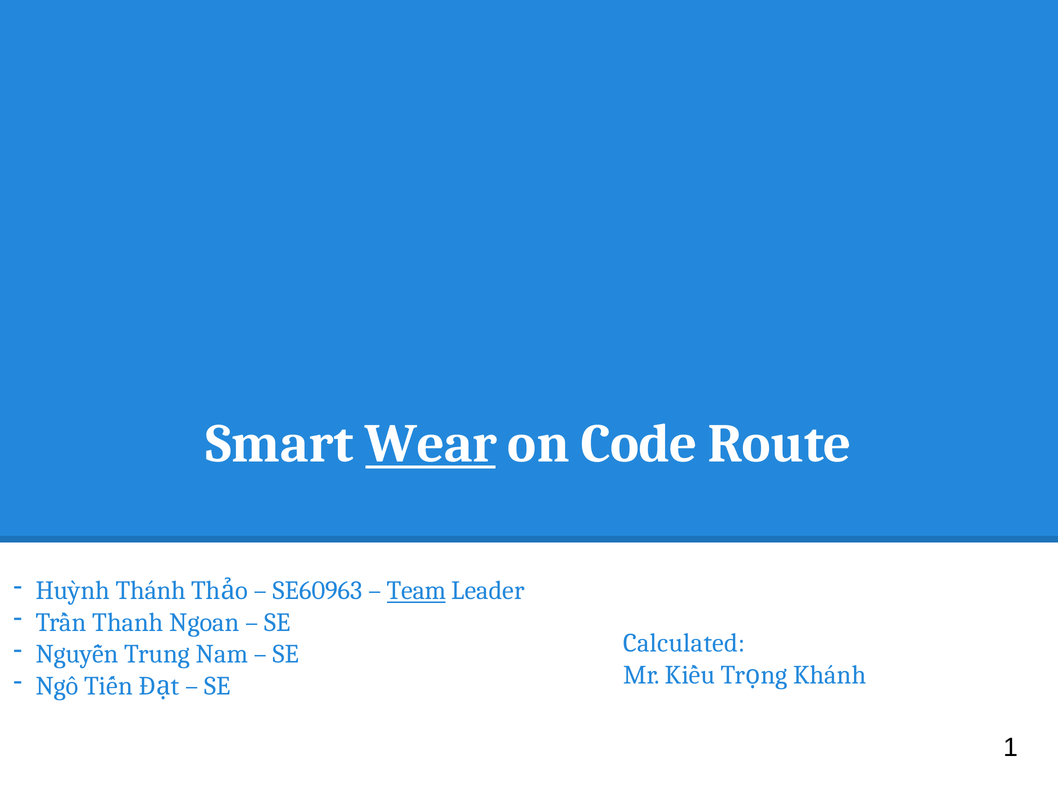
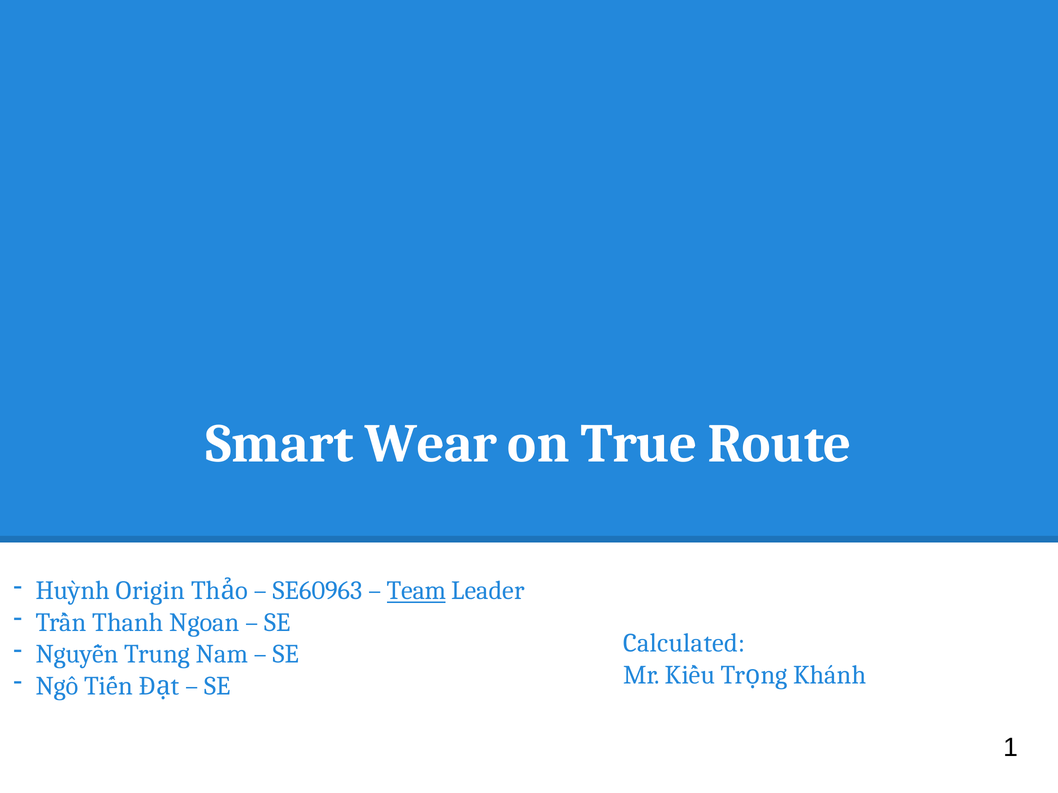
Wear underline: present -> none
Code: Code -> True
Thánh: Thánh -> Origin
